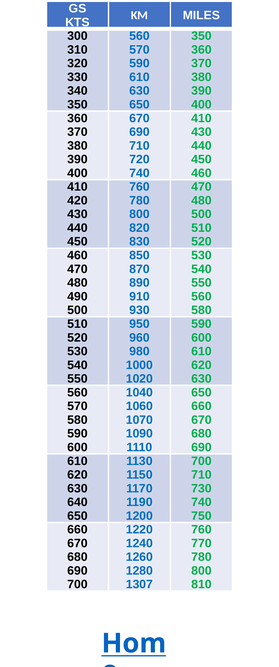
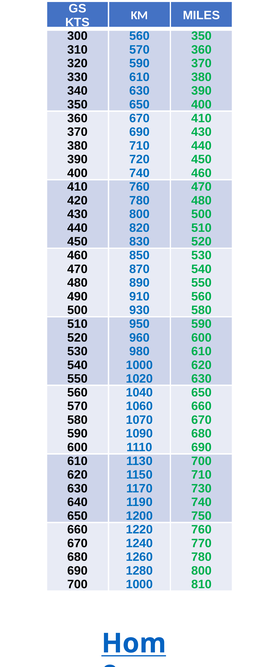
1307 at (139, 585): 1307 -> 1000
